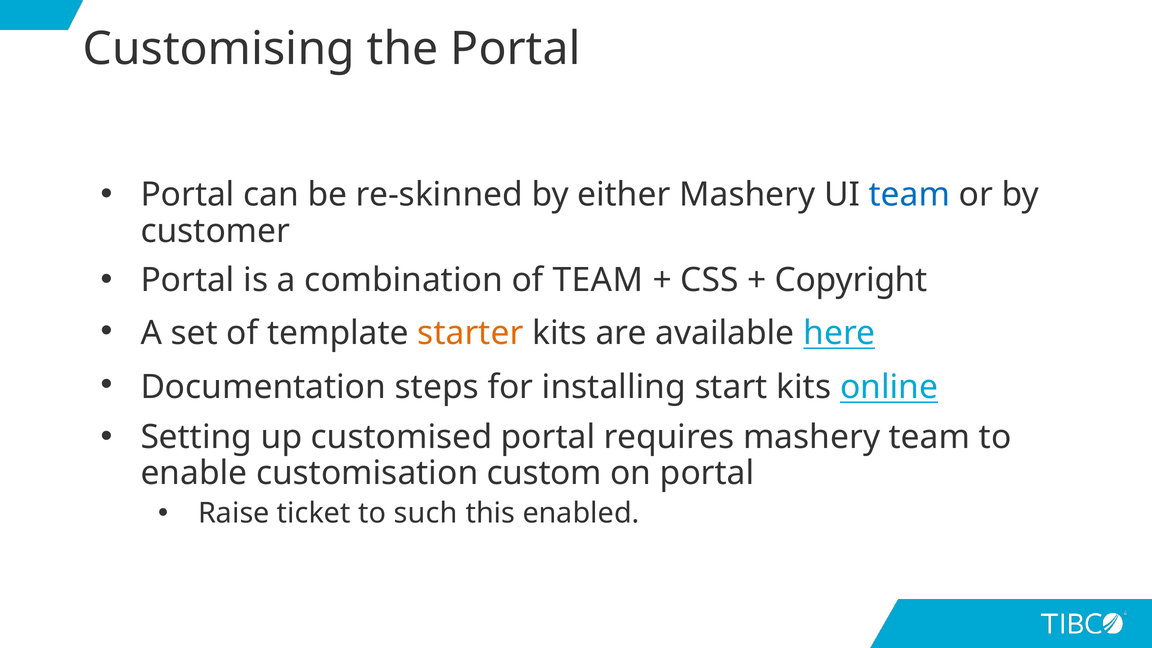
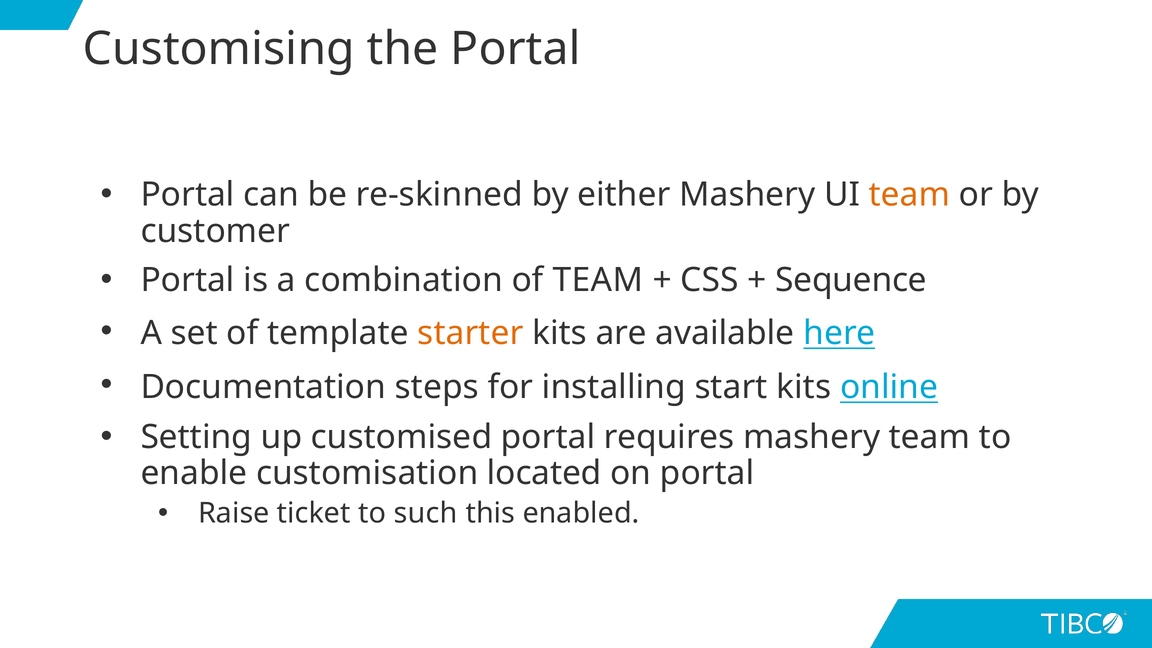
team at (909, 195) colour: blue -> orange
Copyright: Copyright -> Sequence
custom: custom -> located
